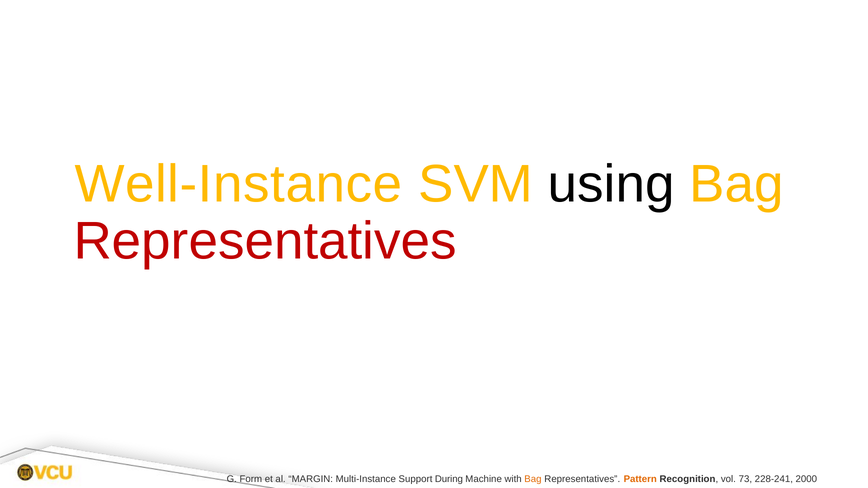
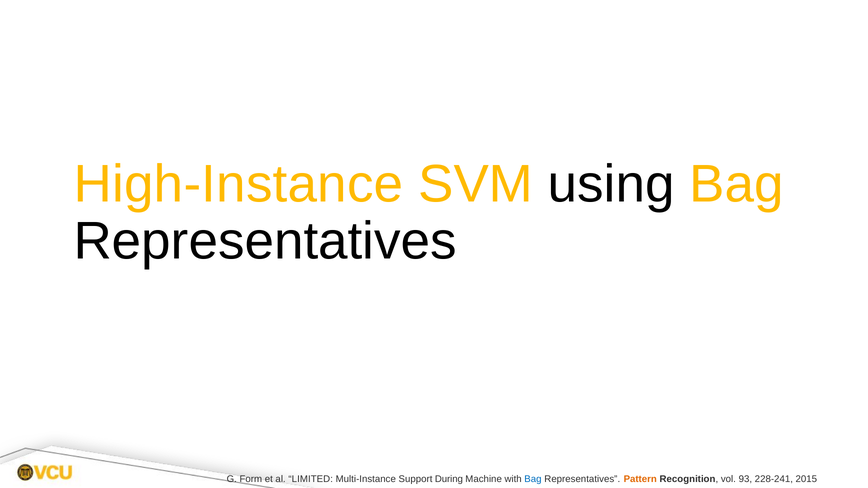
Well-Instance: Well-Instance -> High-Instance
Representatives at (265, 242) colour: red -> black
MARGIN: MARGIN -> LIMITED
Bag at (533, 479) colour: orange -> blue
73: 73 -> 93
2000: 2000 -> 2015
